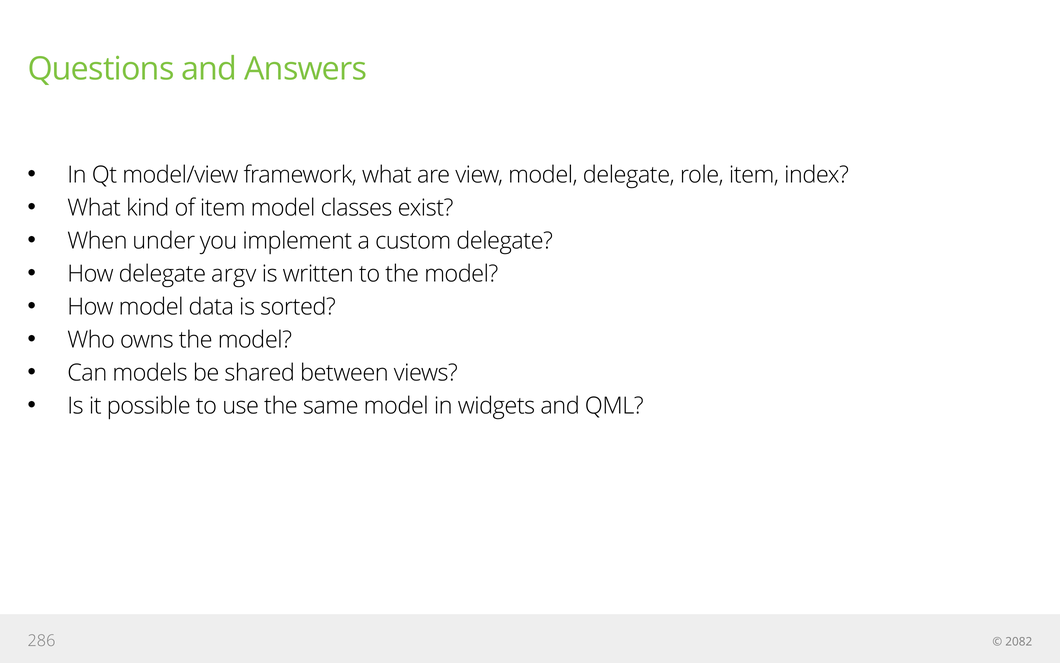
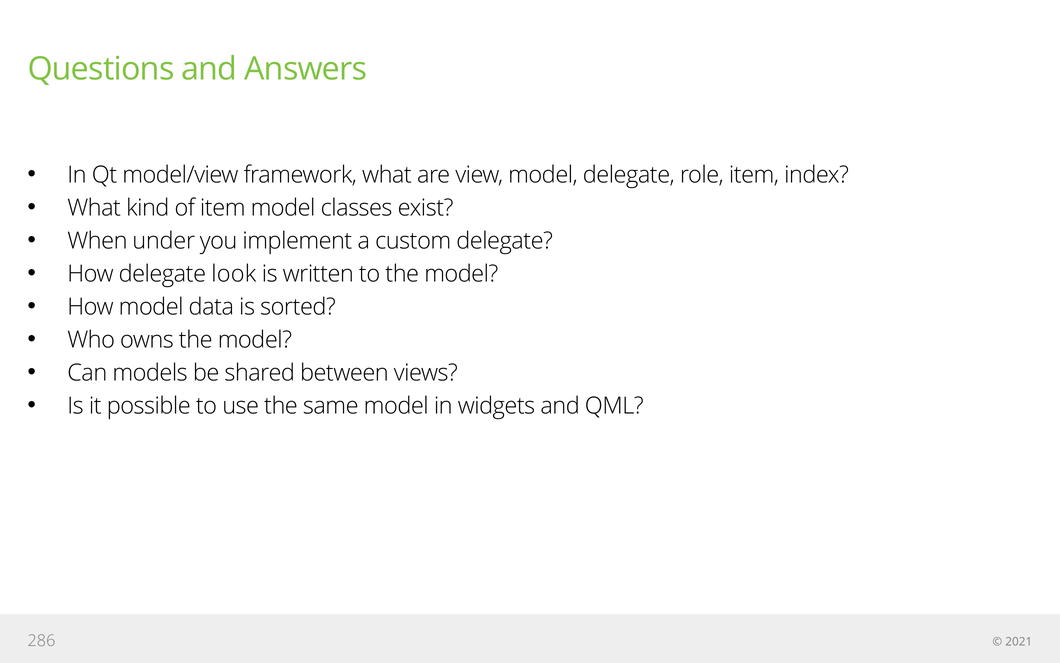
argv: argv -> look
2082: 2082 -> 2021
